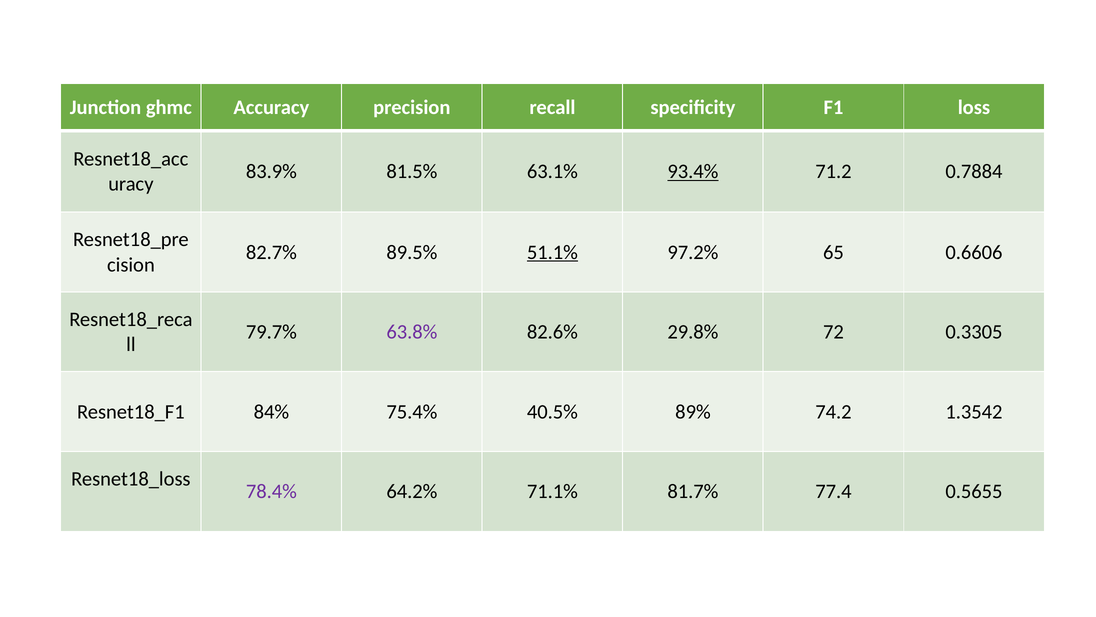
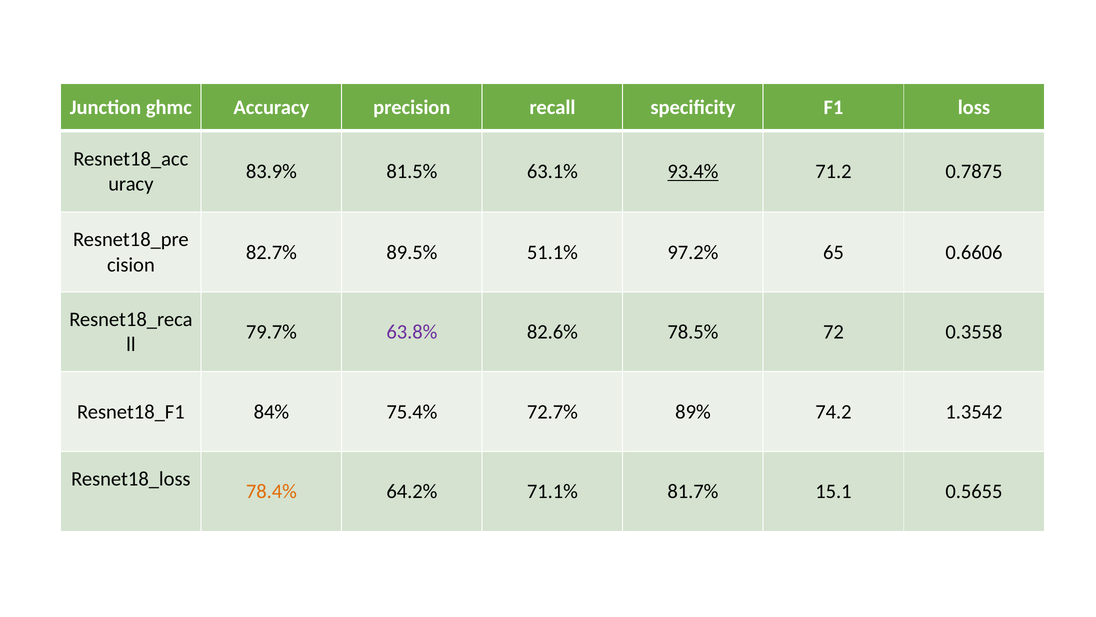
0.7884: 0.7884 -> 0.7875
51.1% underline: present -> none
29.8%: 29.8% -> 78.5%
0.3305: 0.3305 -> 0.3558
40.5%: 40.5% -> 72.7%
78.4% colour: purple -> orange
77.4: 77.4 -> 15.1
